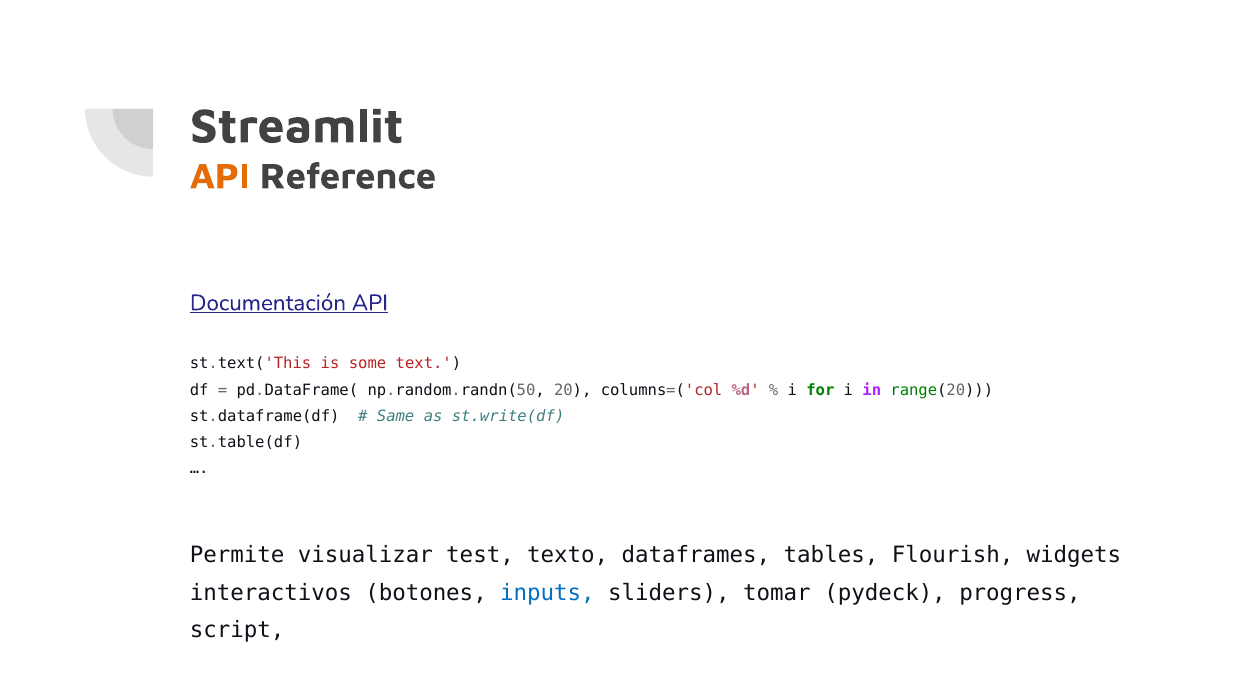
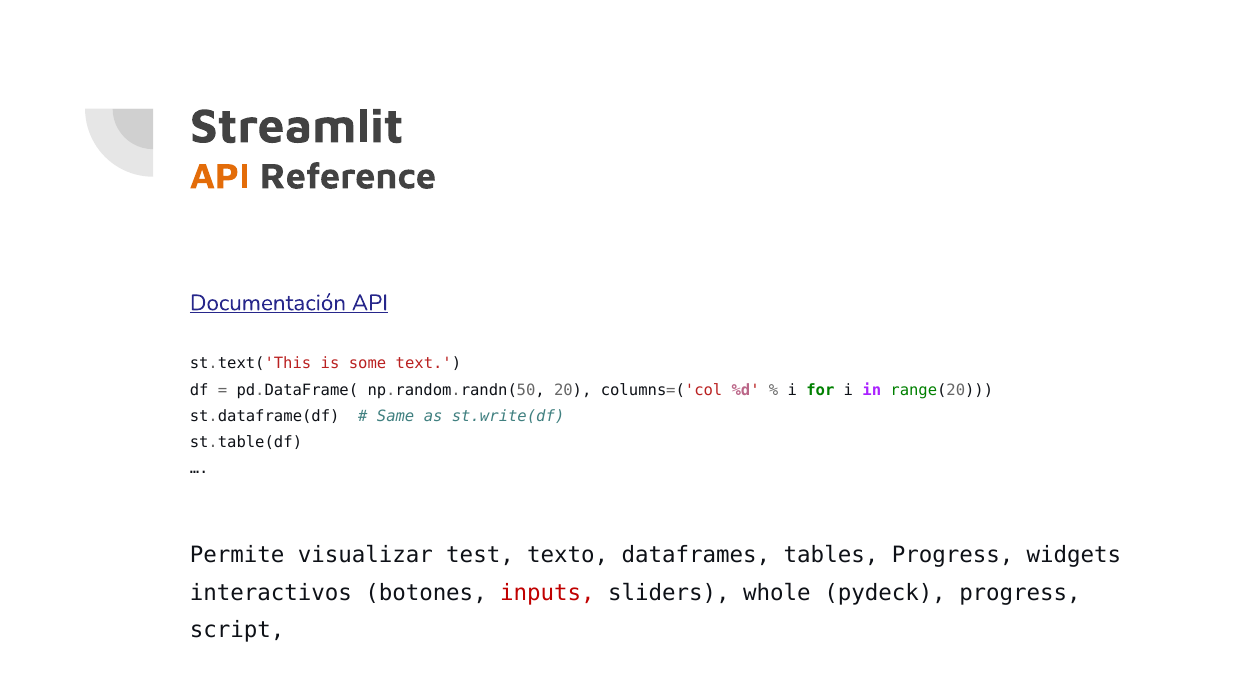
tables Flourish: Flourish -> Progress
inputs colour: blue -> red
tomar: tomar -> whole
